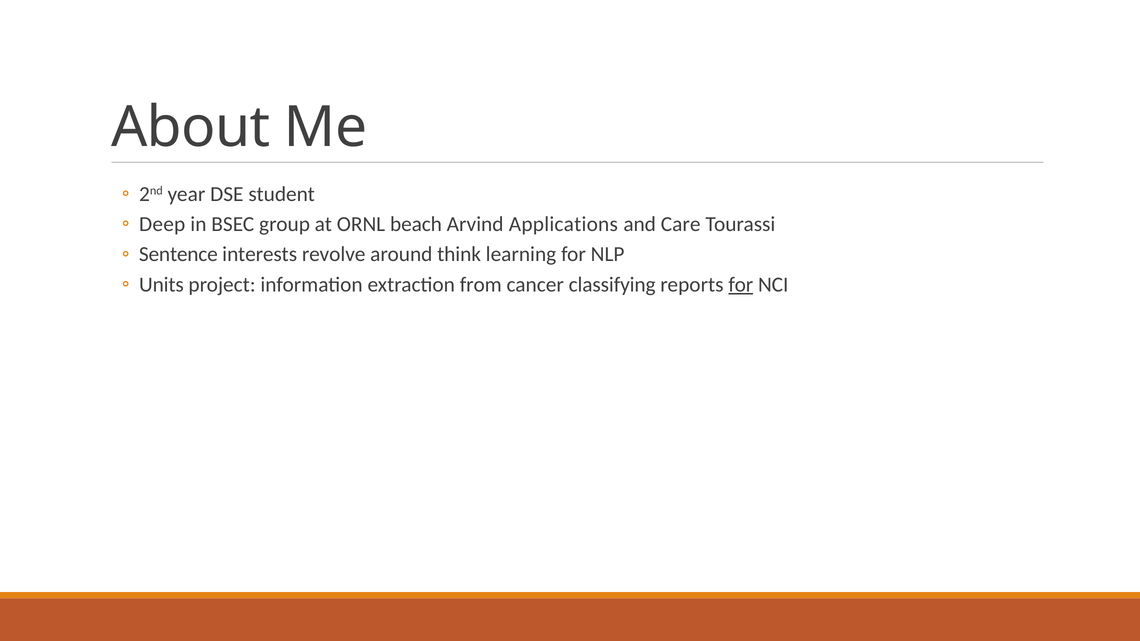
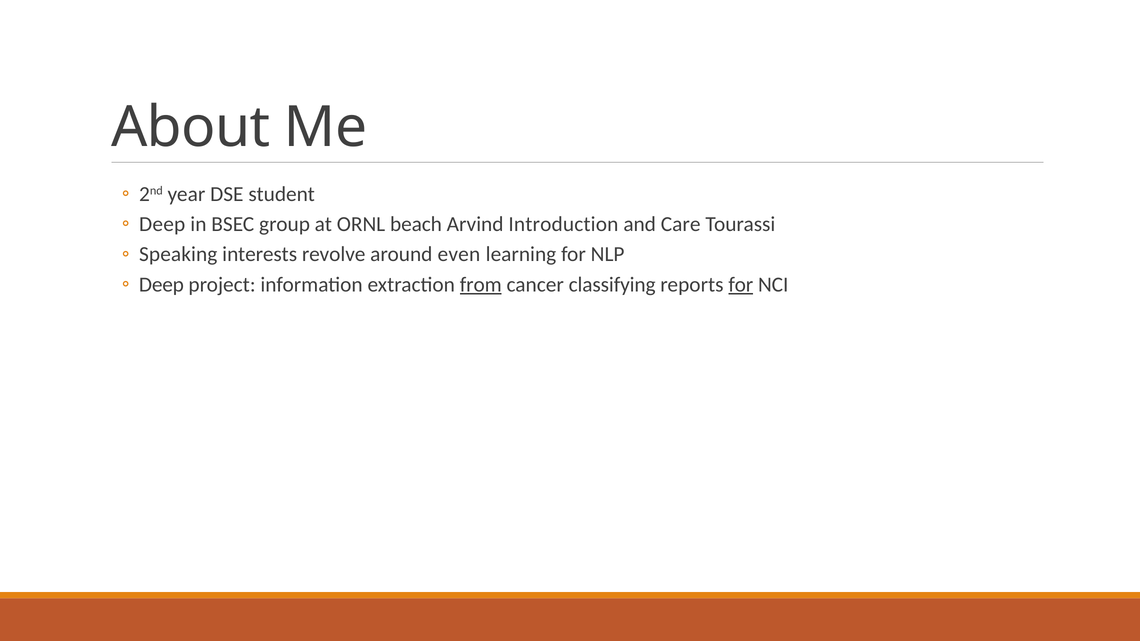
Applications: Applications -> Introduction
Sentence: Sentence -> Speaking
think: think -> even
Units at (161, 285): Units -> Deep
from underline: none -> present
